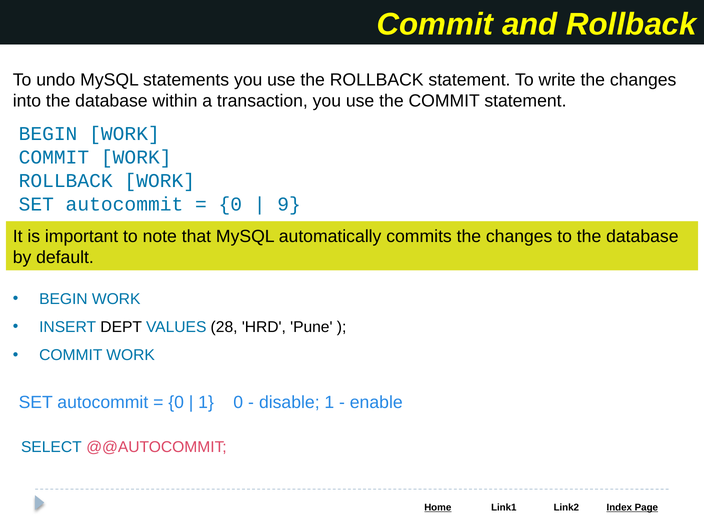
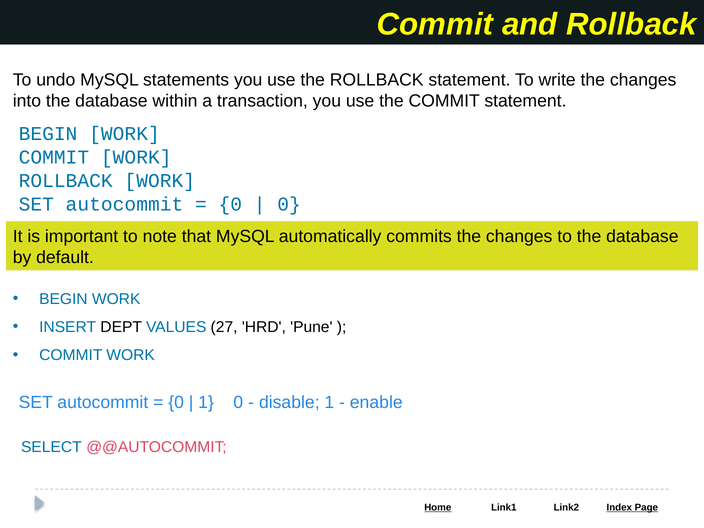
9 at (289, 204): 9 -> 0
28: 28 -> 27
